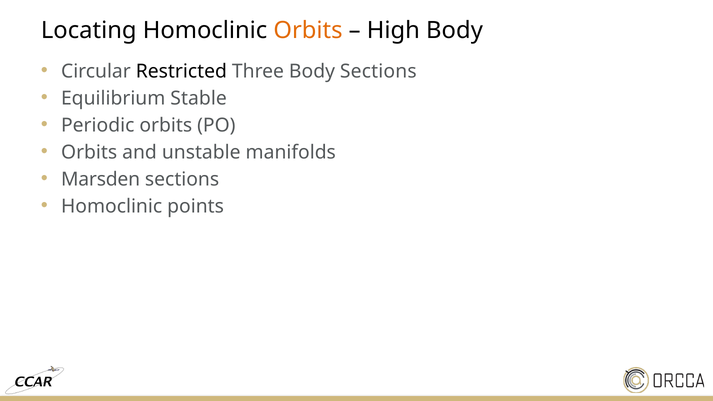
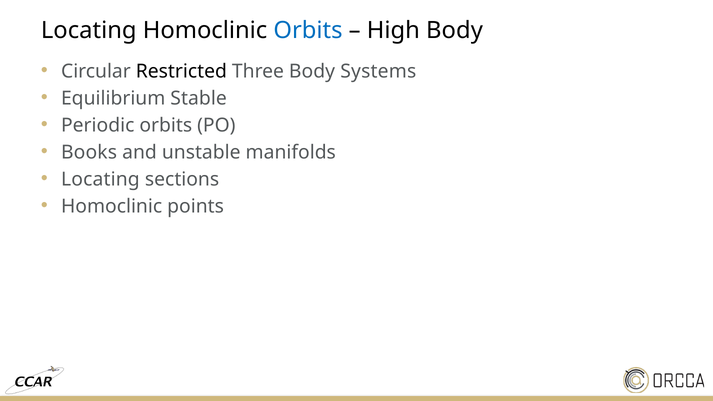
Orbits at (308, 30) colour: orange -> blue
Body Sections: Sections -> Systems
Orbits at (89, 152): Orbits -> Books
Marsden at (101, 179): Marsden -> Locating
